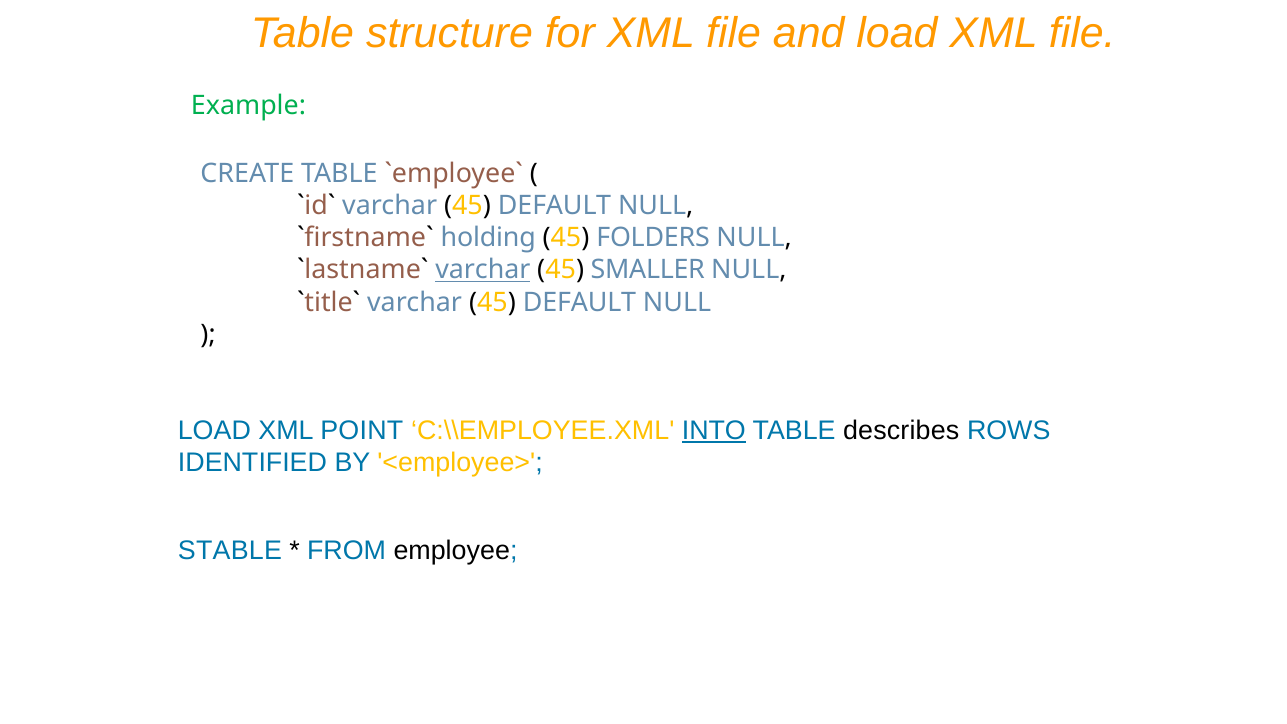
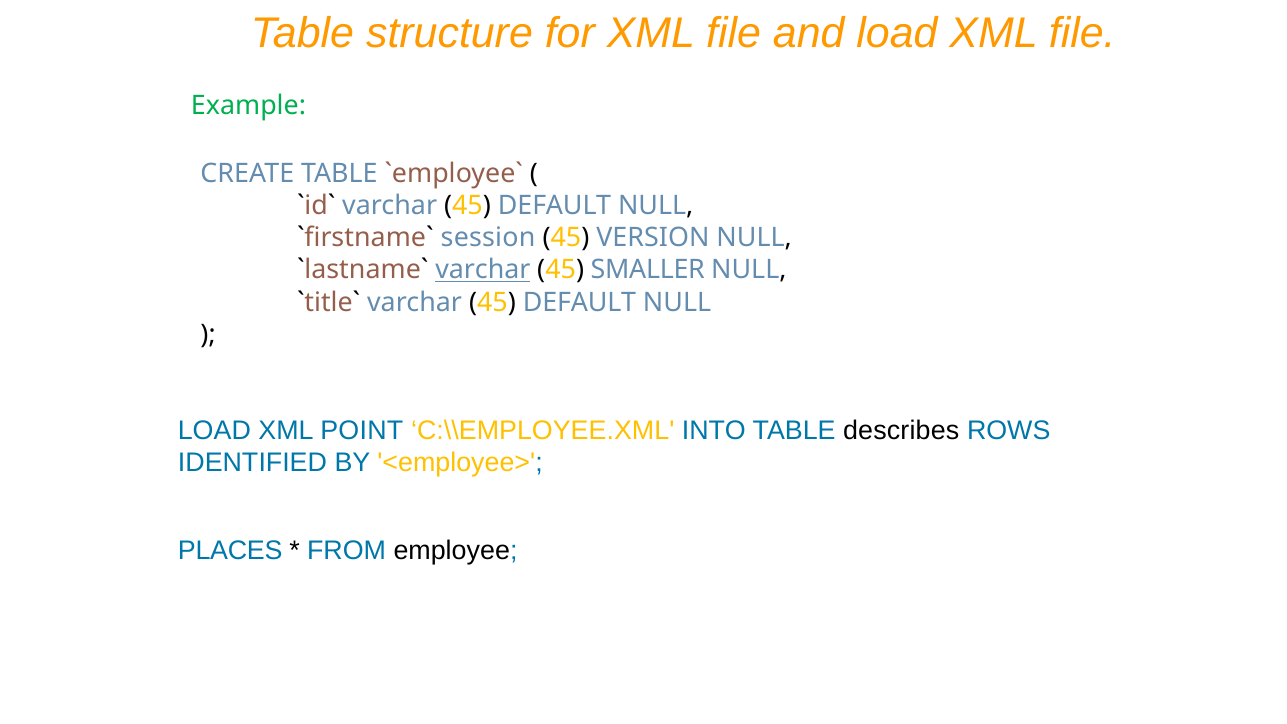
holding: holding -> session
FOLDERS: FOLDERS -> VERSION
INTO underline: present -> none
STABLE: STABLE -> PLACES
